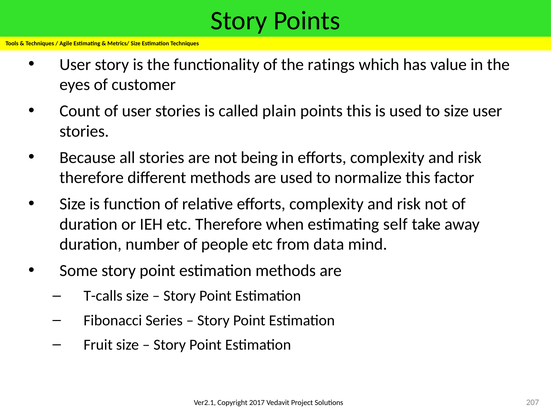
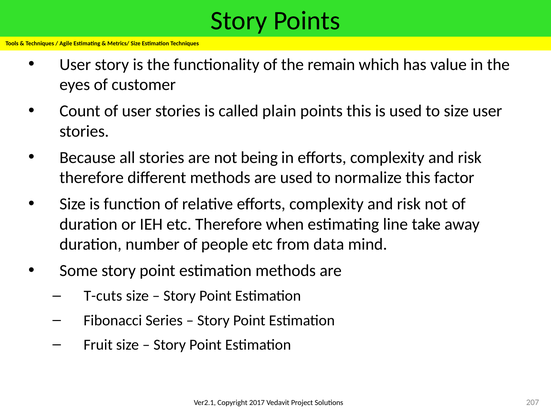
ratings: ratings -> remain
self: self -> line
T-calls: T-calls -> T-cuts
